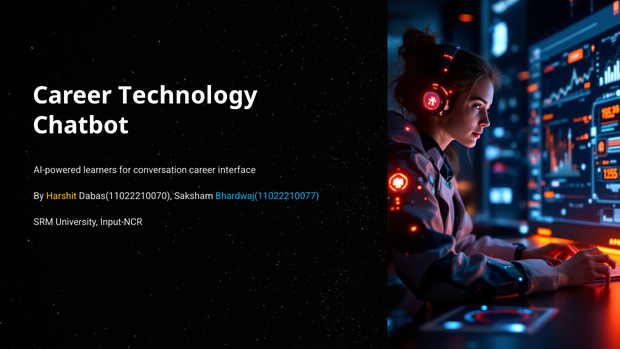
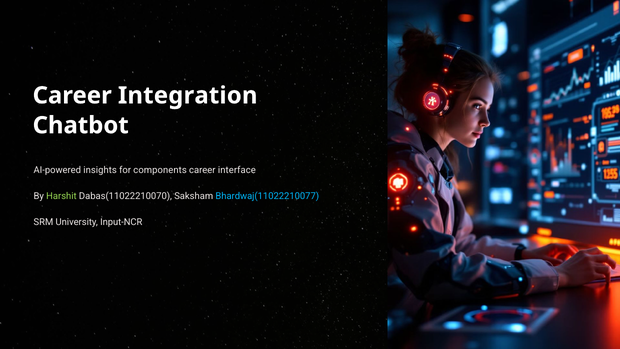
Technology: Technology -> Integration
learners: learners -> insights
conversation: conversation -> components
Harshit colour: yellow -> light green
